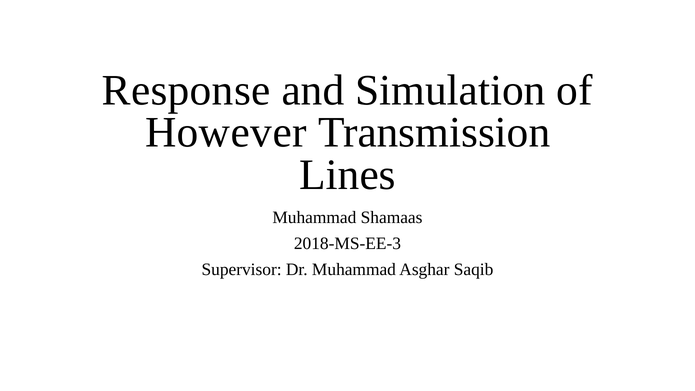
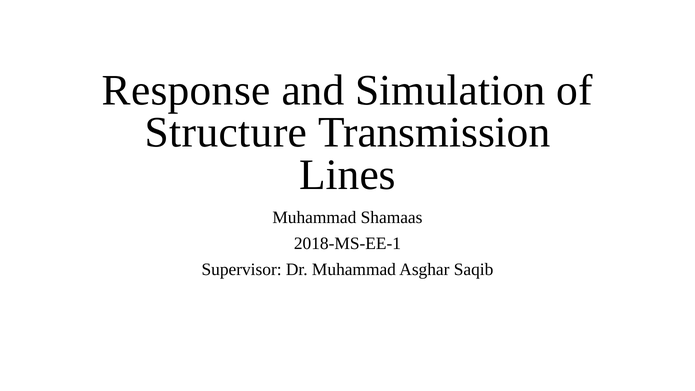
However: However -> Structure
2018-MS-EE-3: 2018-MS-EE-3 -> 2018-MS-EE-1
